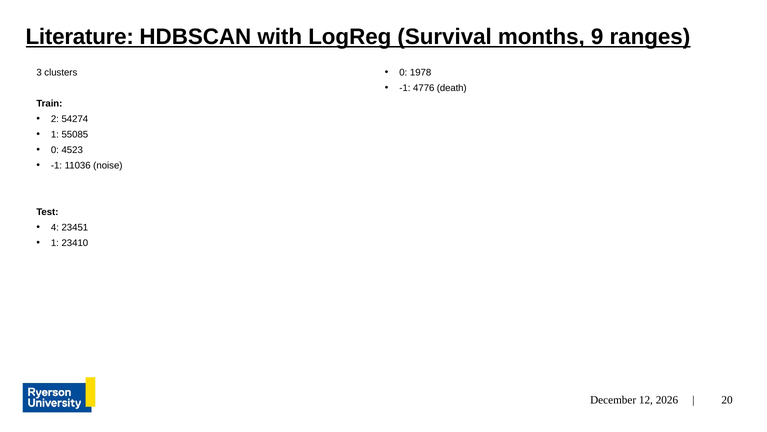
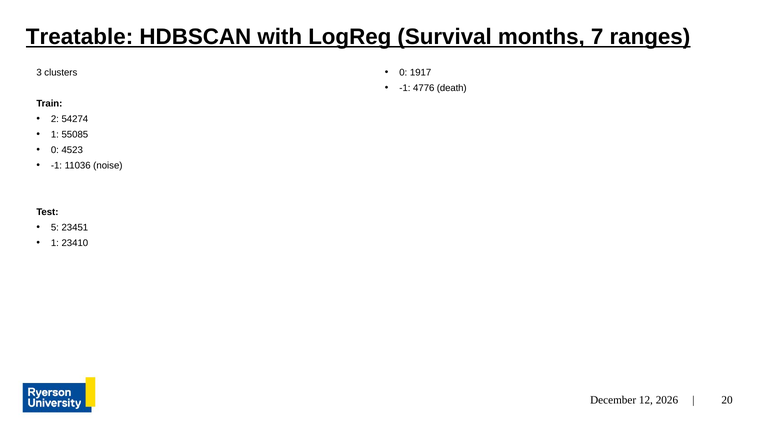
Literature: Literature -> Treatable
9: 9 -> 7
1978: 1978 -> 1917
4: 4 -> 5
